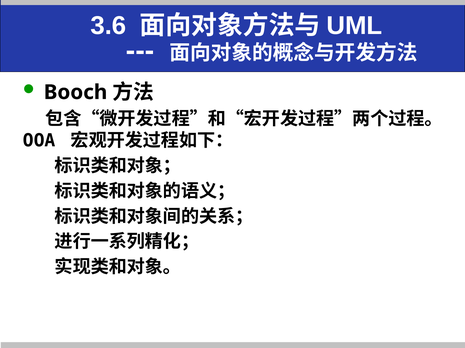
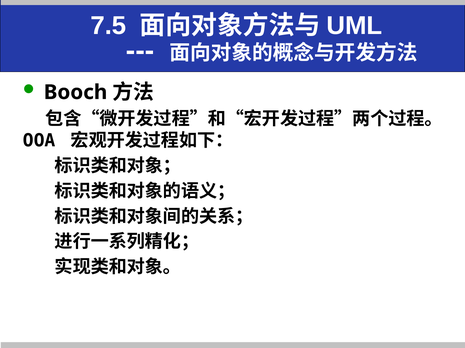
3.6: 3.6 -> 7.5
